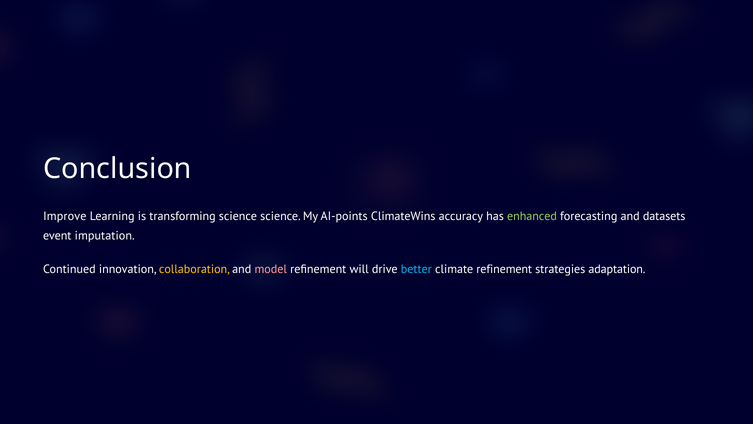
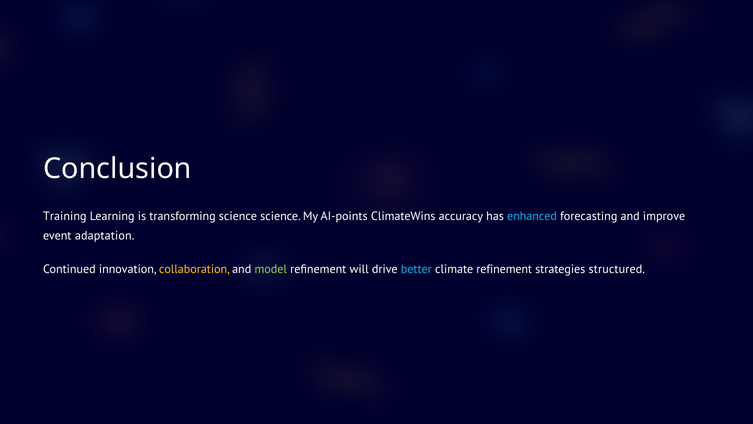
Improve: Improve -> Training
enhanced colour: light green -> light blue
datasets: datasets -> improve
imputation: imputation -> adaptation
model colour: pink -> light green
adaptation: adaptation -> structured
